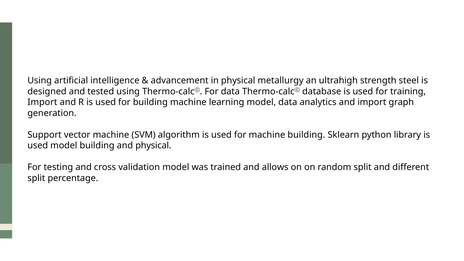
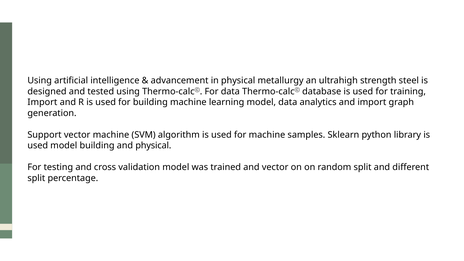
machine building: building -> samples
and allows: allows -> vector
